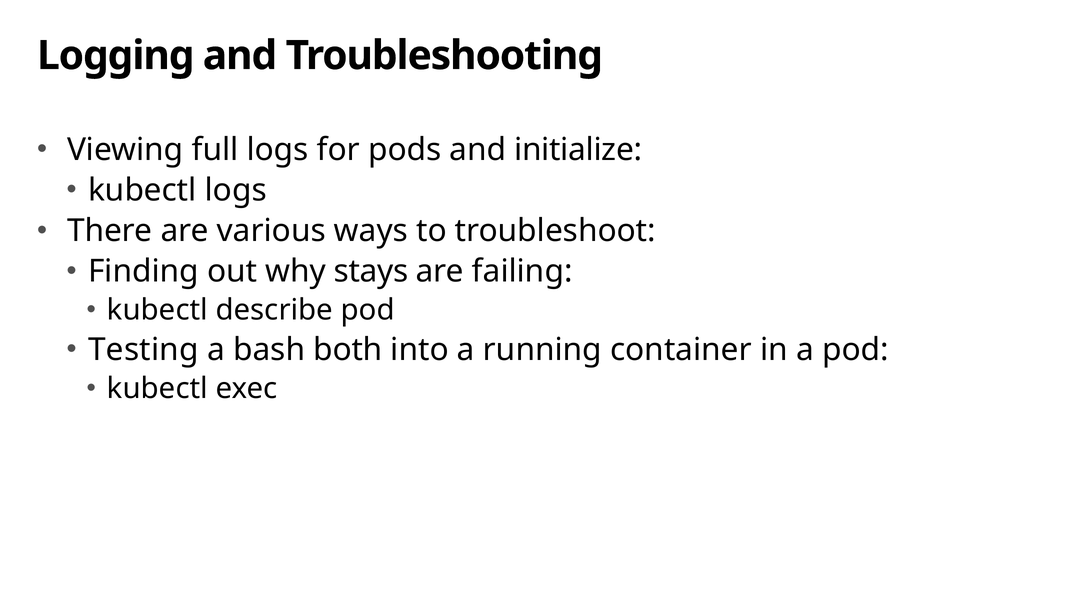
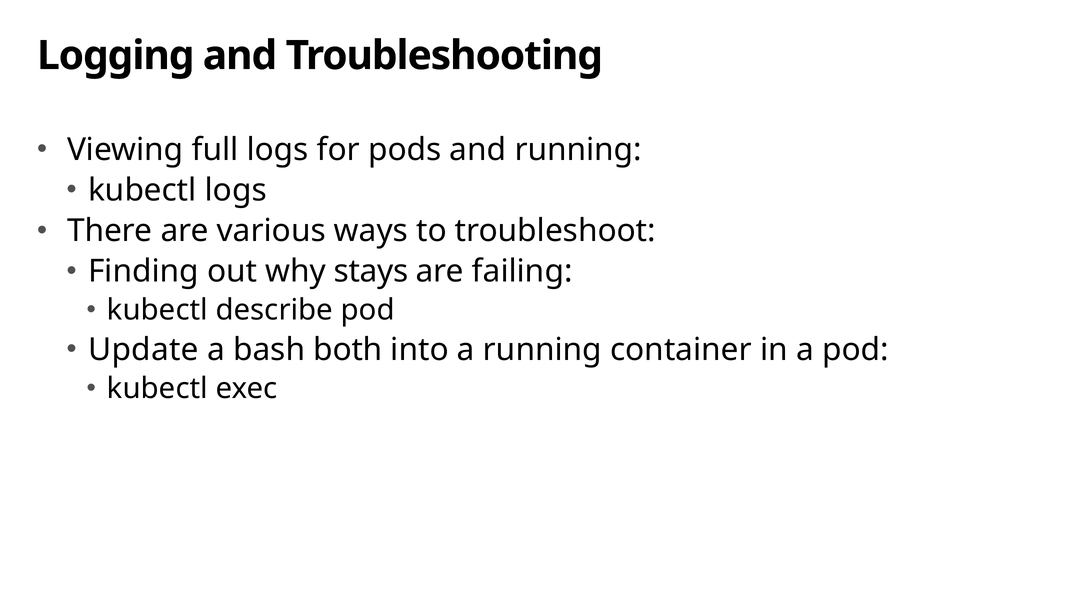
and initialize: initialize -> running
Testing: Testing -> Update
